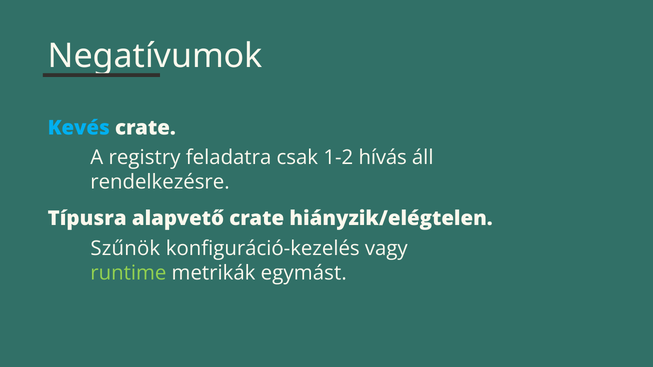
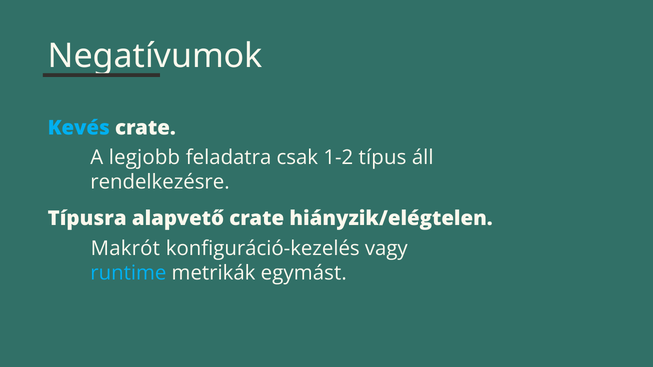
registry: registry -> legjobb
hívás: hívás -> típus
Szűnök: Szűnök -> Makrót
runtime colour: light green -> light blue
